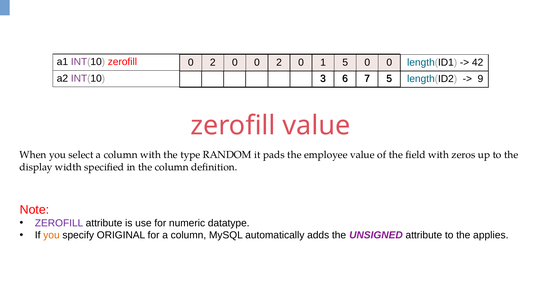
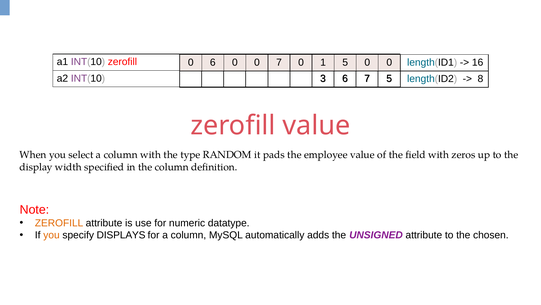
2 at (213, 62): 2 -> 6
0 0 2: 2 -> 7
42: 42 -> 16
9: 9 -> 8
ZEROFILL at (59, 223) colour: purple -> orange
ORIGINAL: ORIGINAL -> DISPLAYS
applies: applies -> chosen
